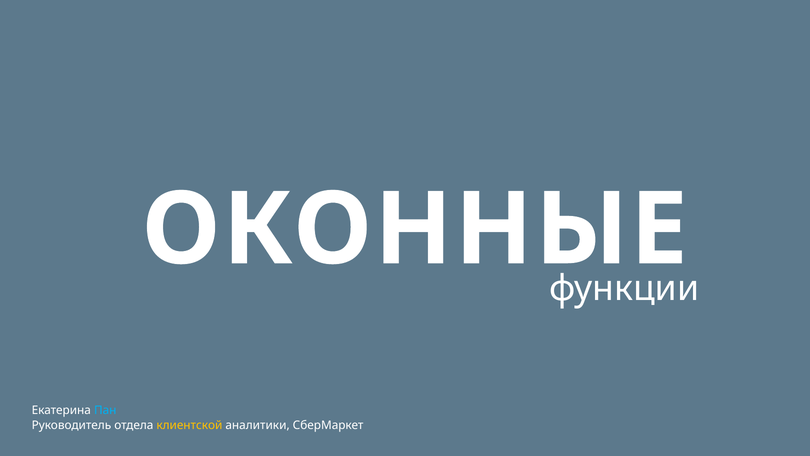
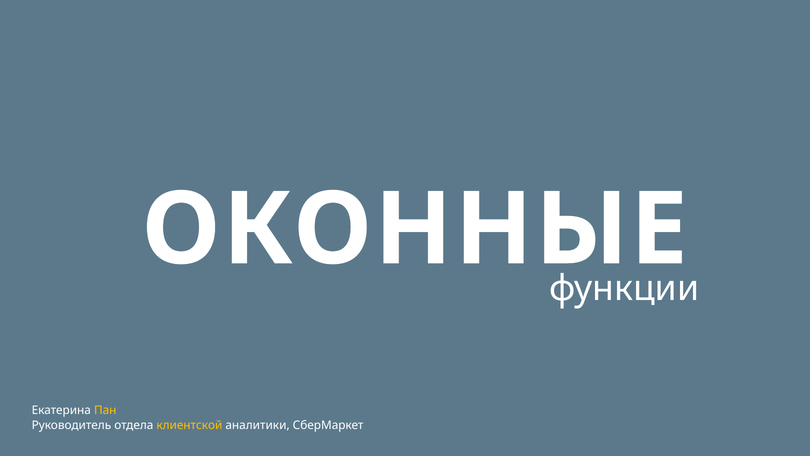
Пан colour: light blue -> yellow
